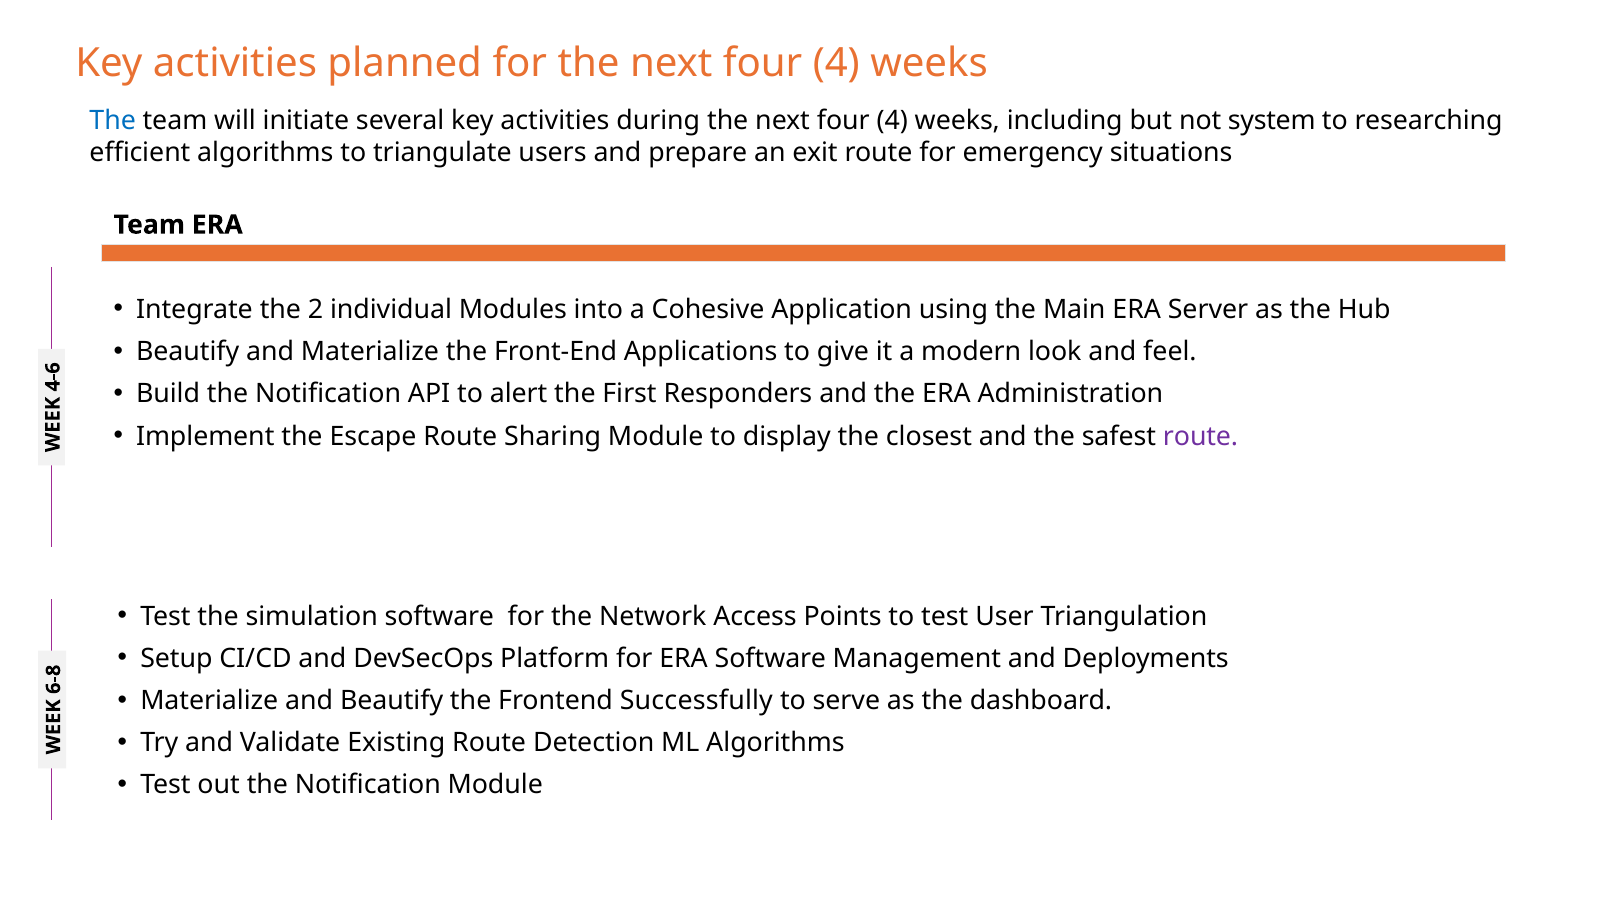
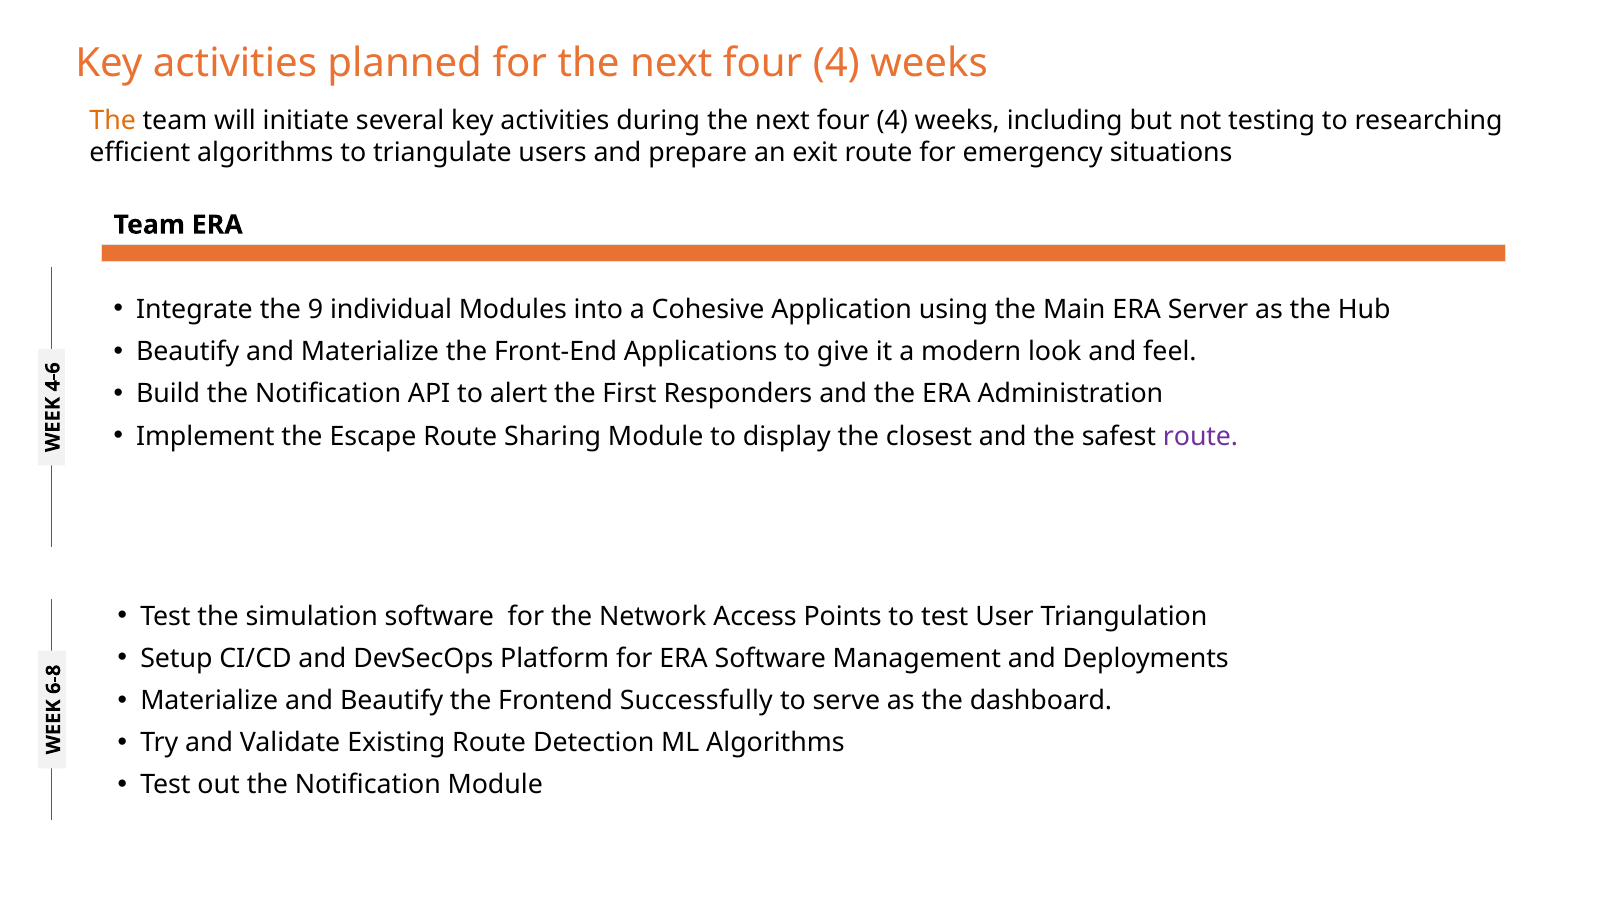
The at (113, 121) colour: blue -> orange
system: system -> testing
2: 2 -> 9
